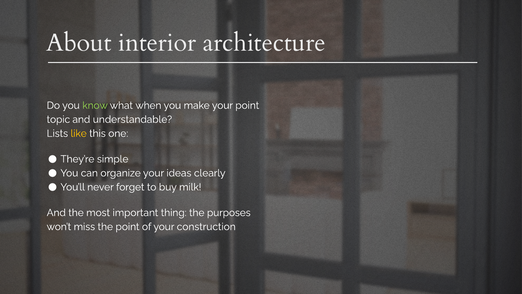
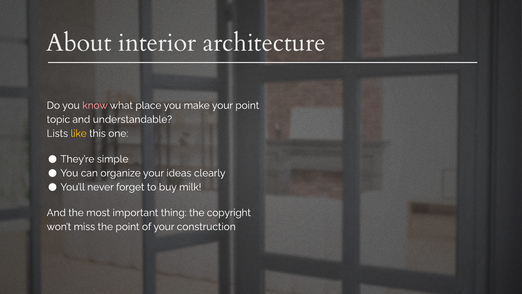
know colour: light green -> pink
when: when -> place
purposes: purposes -> copyright
